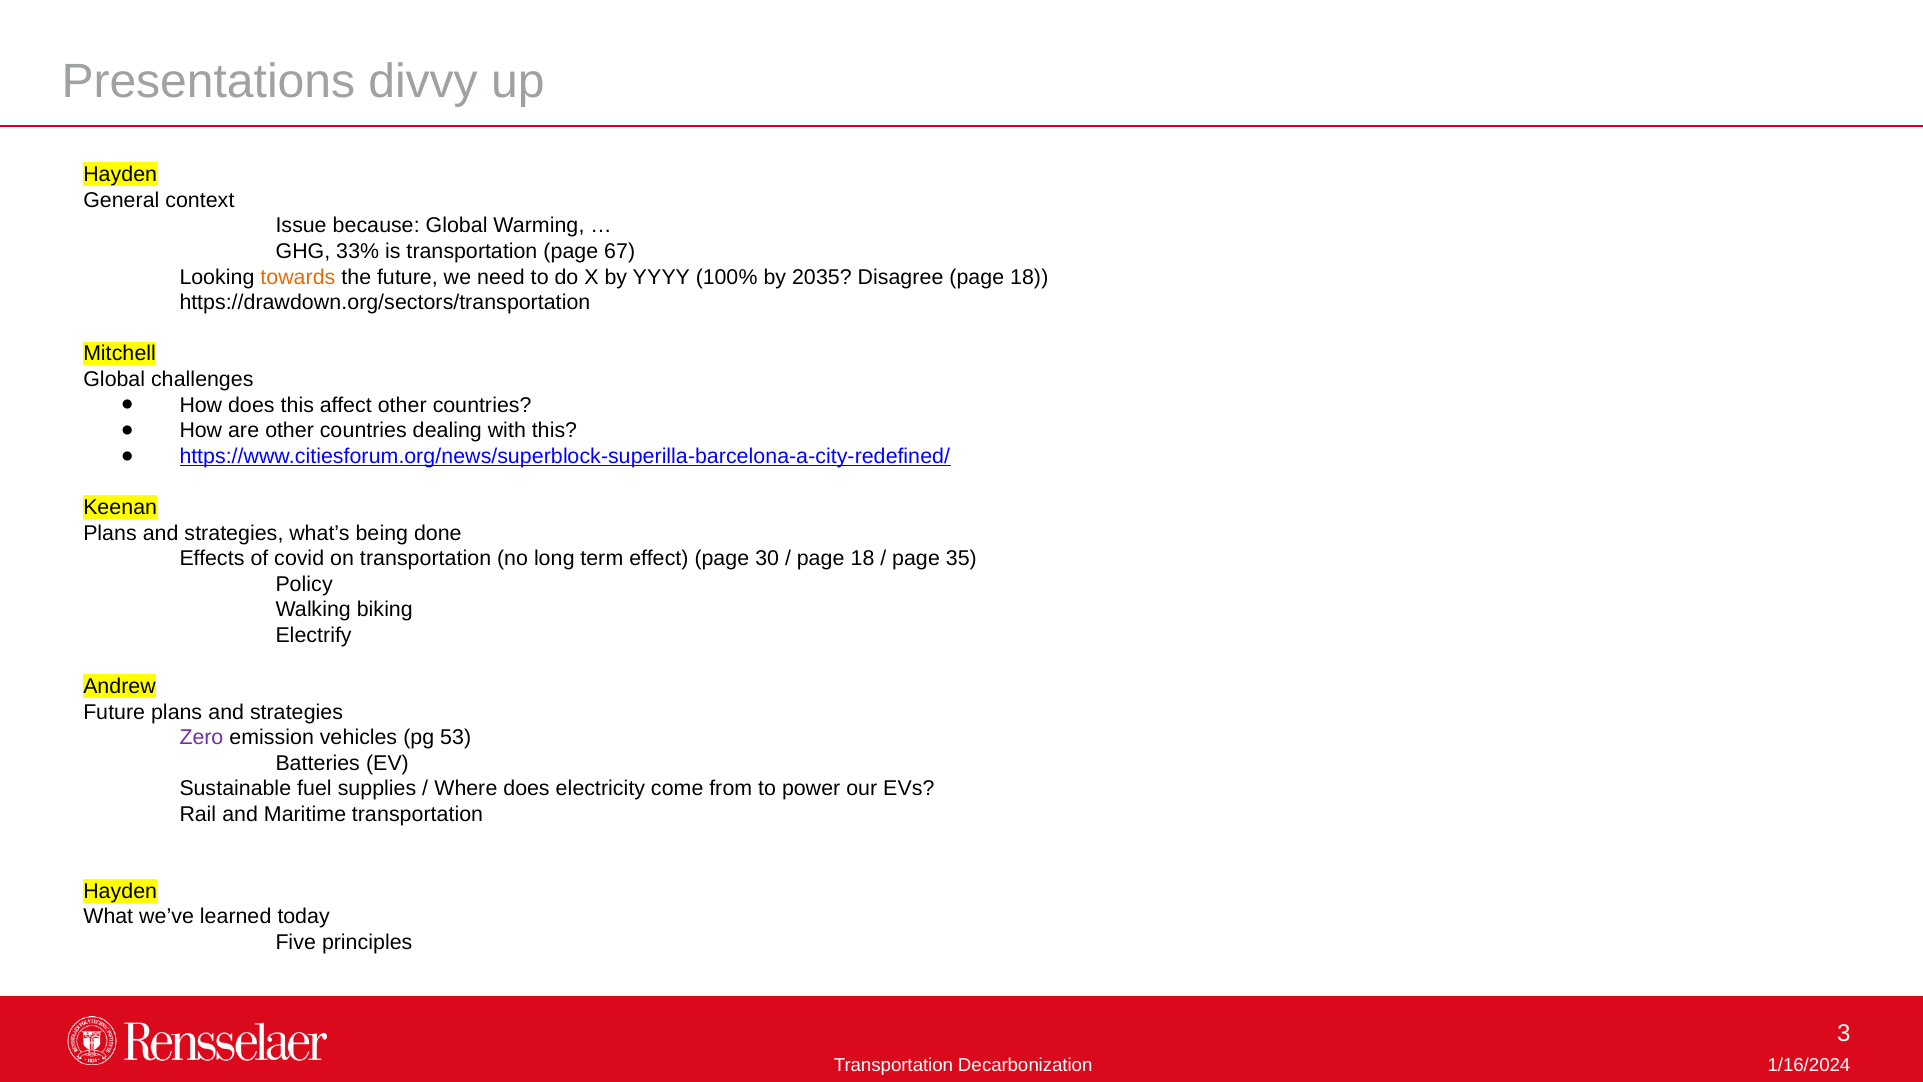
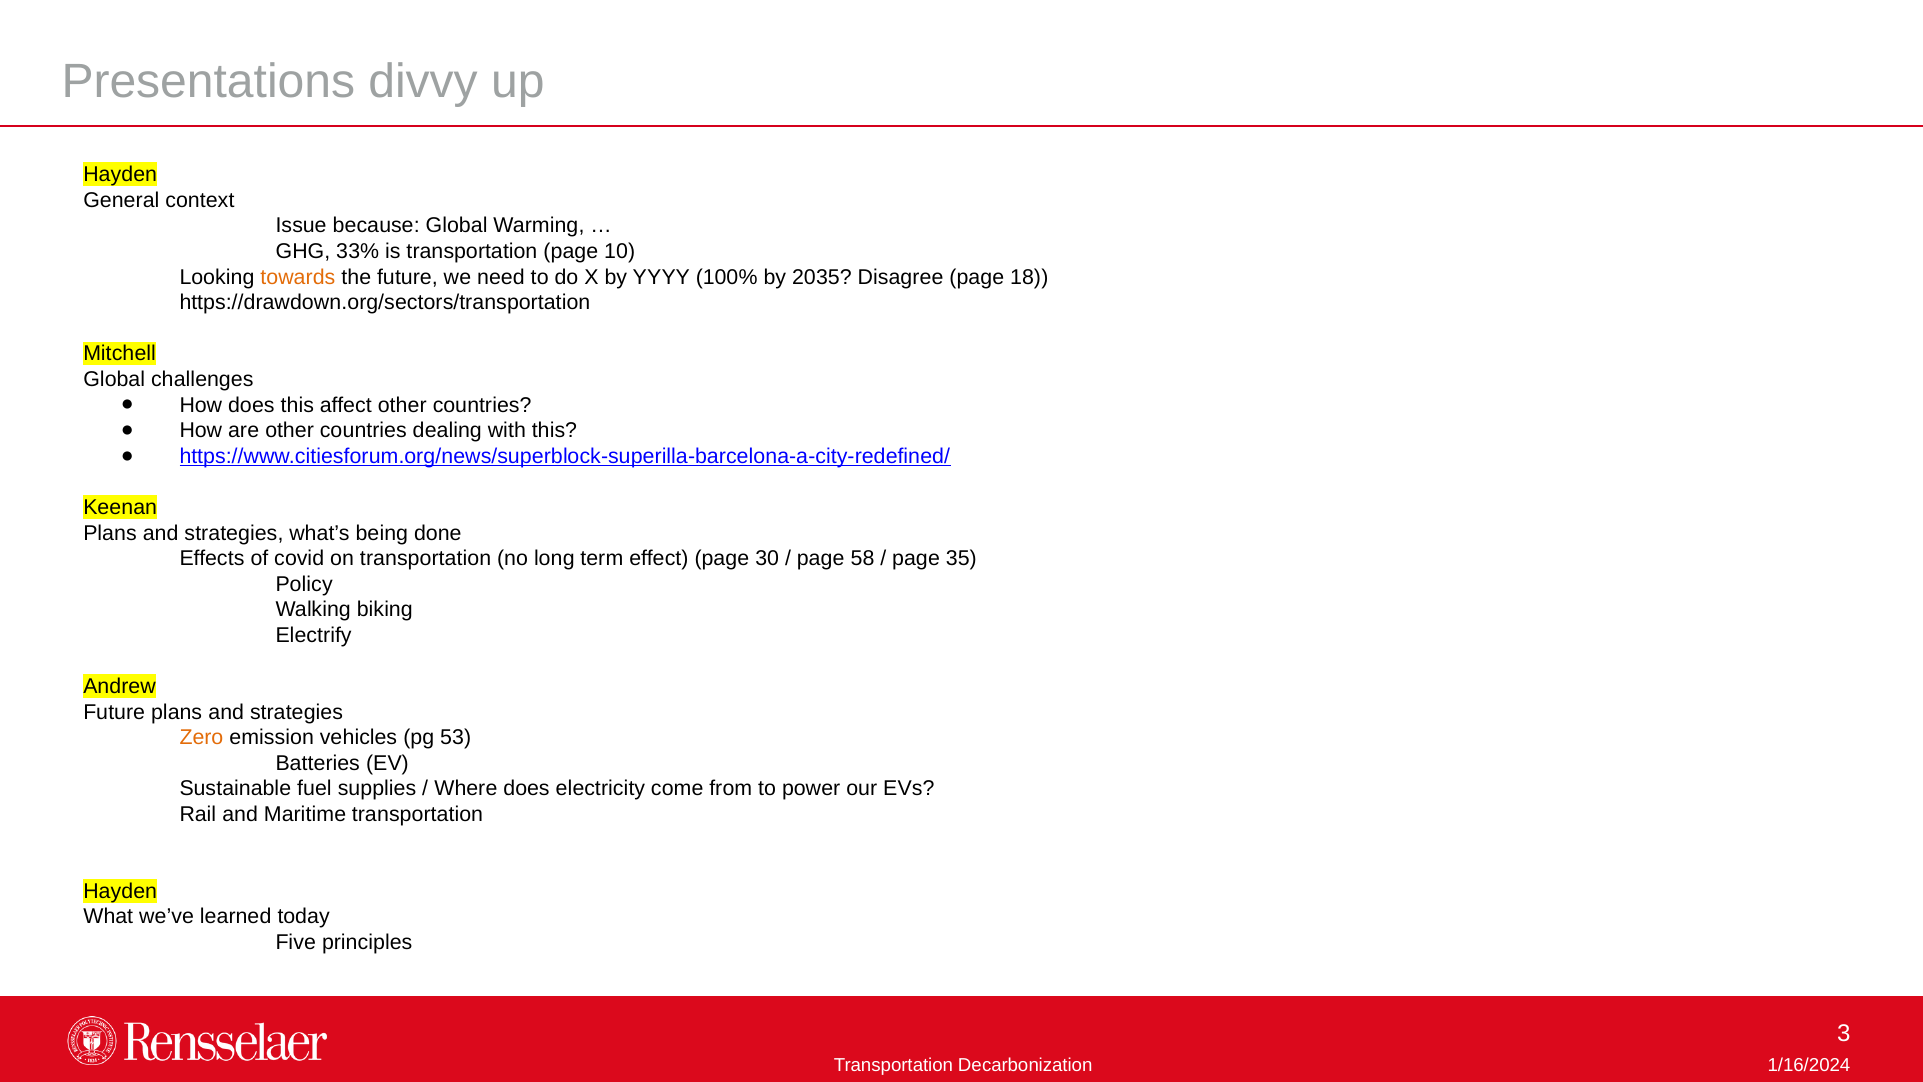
67: 67 -> 10
18 at (863, 558): 18 -> 58
Zero colour: purple -> orange
